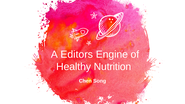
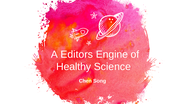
Nutrition: Nutrition -> Science
